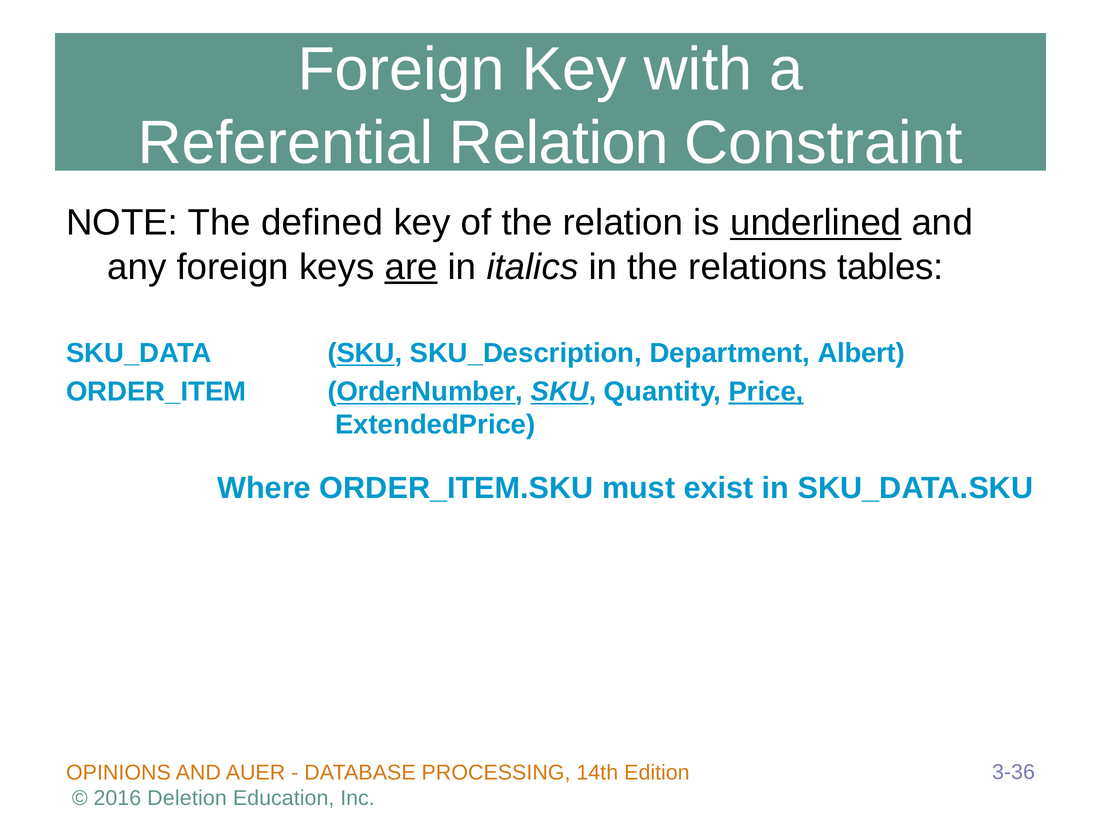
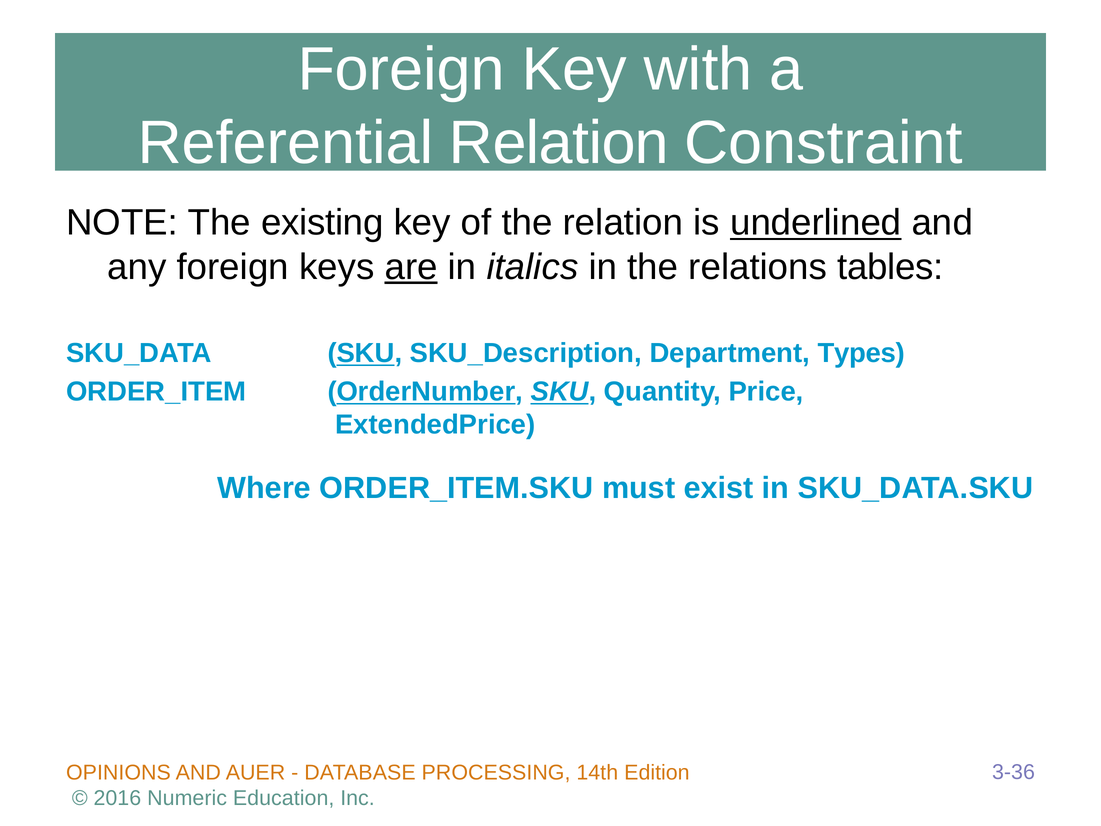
defined: defined -> existing
Albert: Albert -> Types
Price underline: present -> none
Deletion: Deletion -> Numeric
